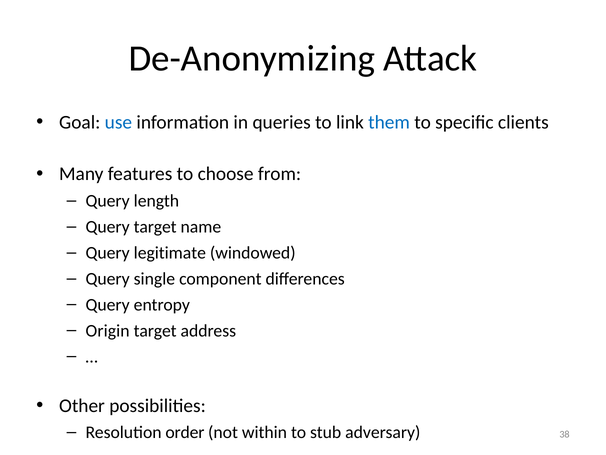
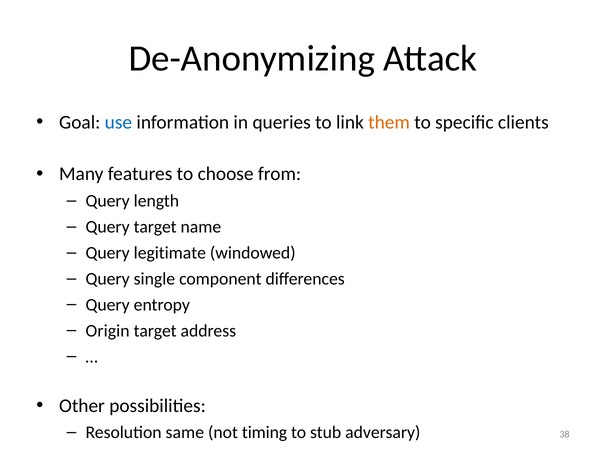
them colour: blue -> orange
order: order -> same
within: within -> timing
